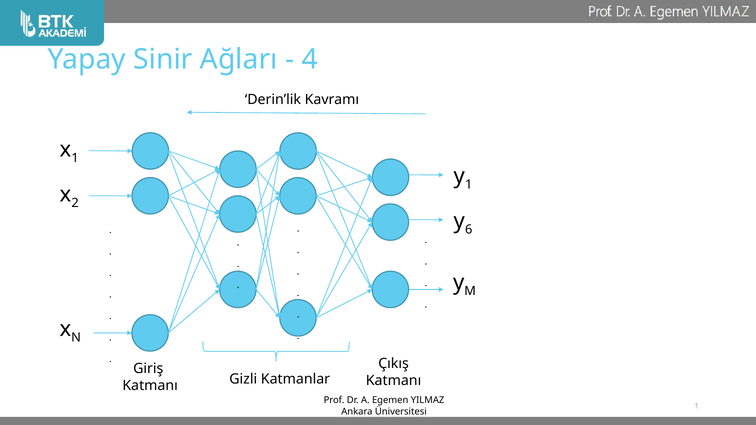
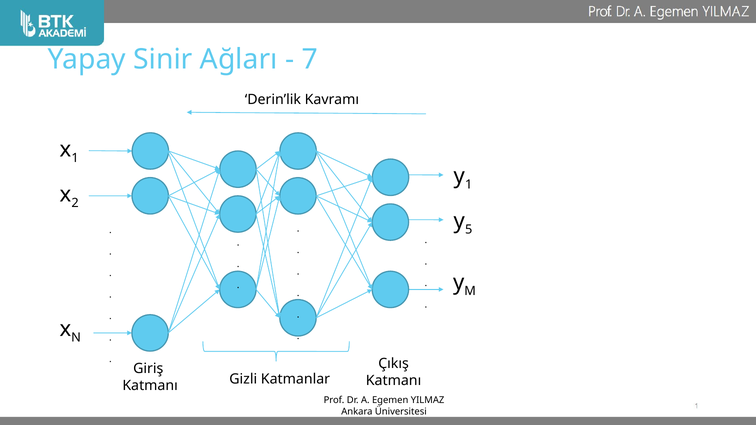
4: 4 -> 7
6: 6 -> 5
